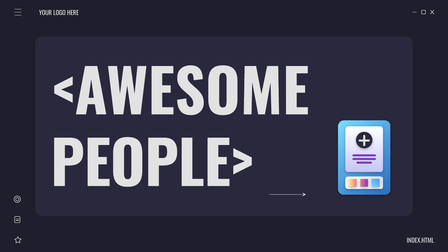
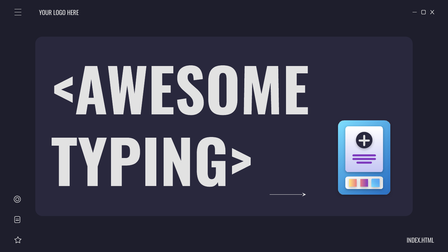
PEOPLE>: PEOPLE> -> TYPING>
